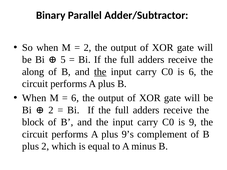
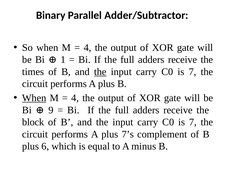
2 at (87, 48): 2 -> 4
5: 5 -> 1
along: along -> times
6 at (193, 72): 6 -> 7
When at (34, 98) underline: none -> present
6 at (75, 98): 6 -> 4
Bi 2: 2 -> 9
9 at (193, 122): 9 -> 7
9’s: 9’s -> 7’s
plus 2: 2 -> 6
